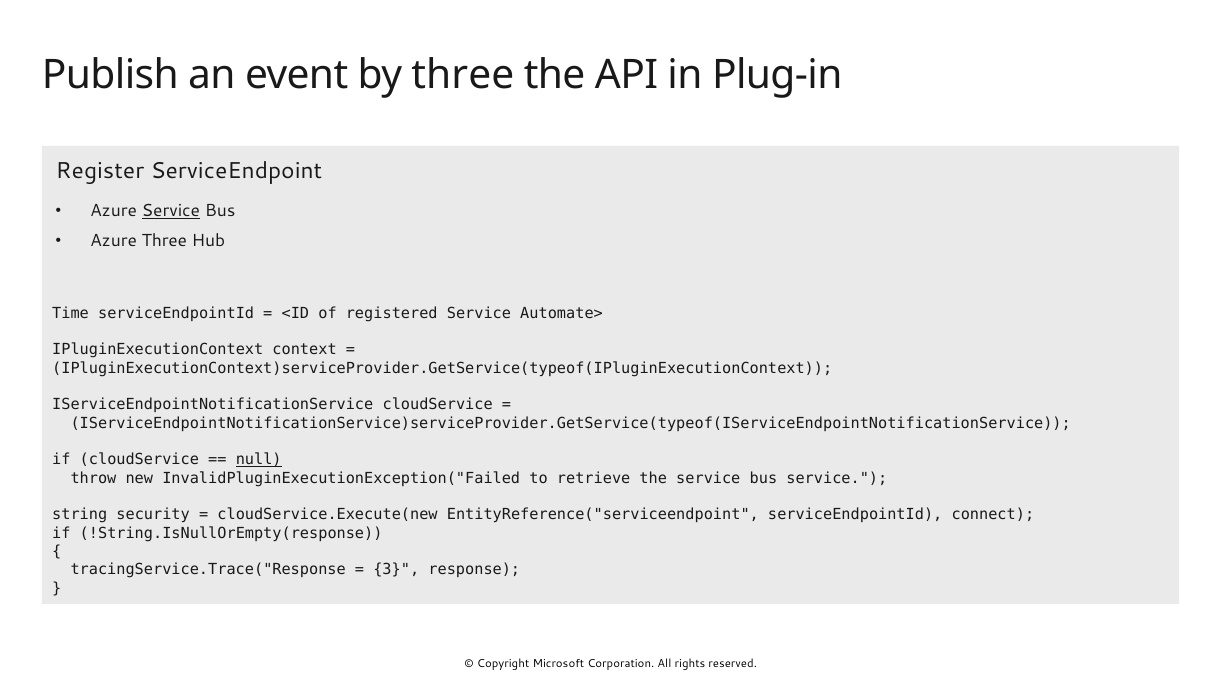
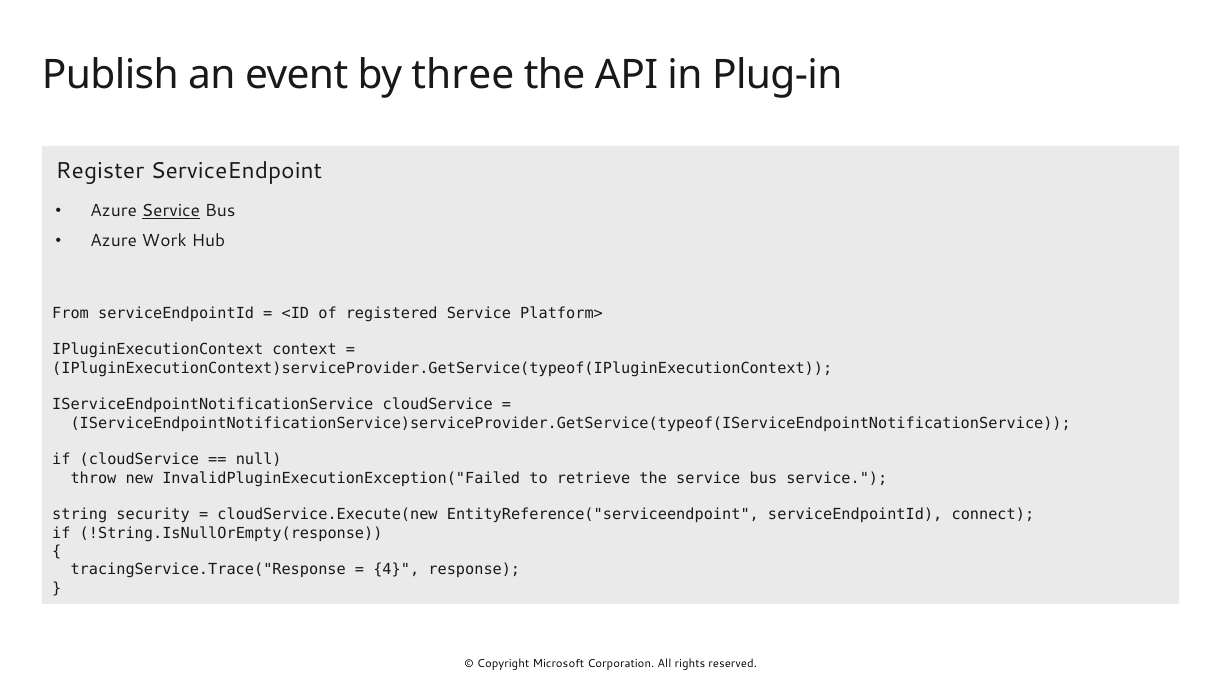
Azure Three: Three -> Work
Time: Time -> From
Automate>: Automate> -> Platform>
null underline: present -> none
3: 3 -> 4
